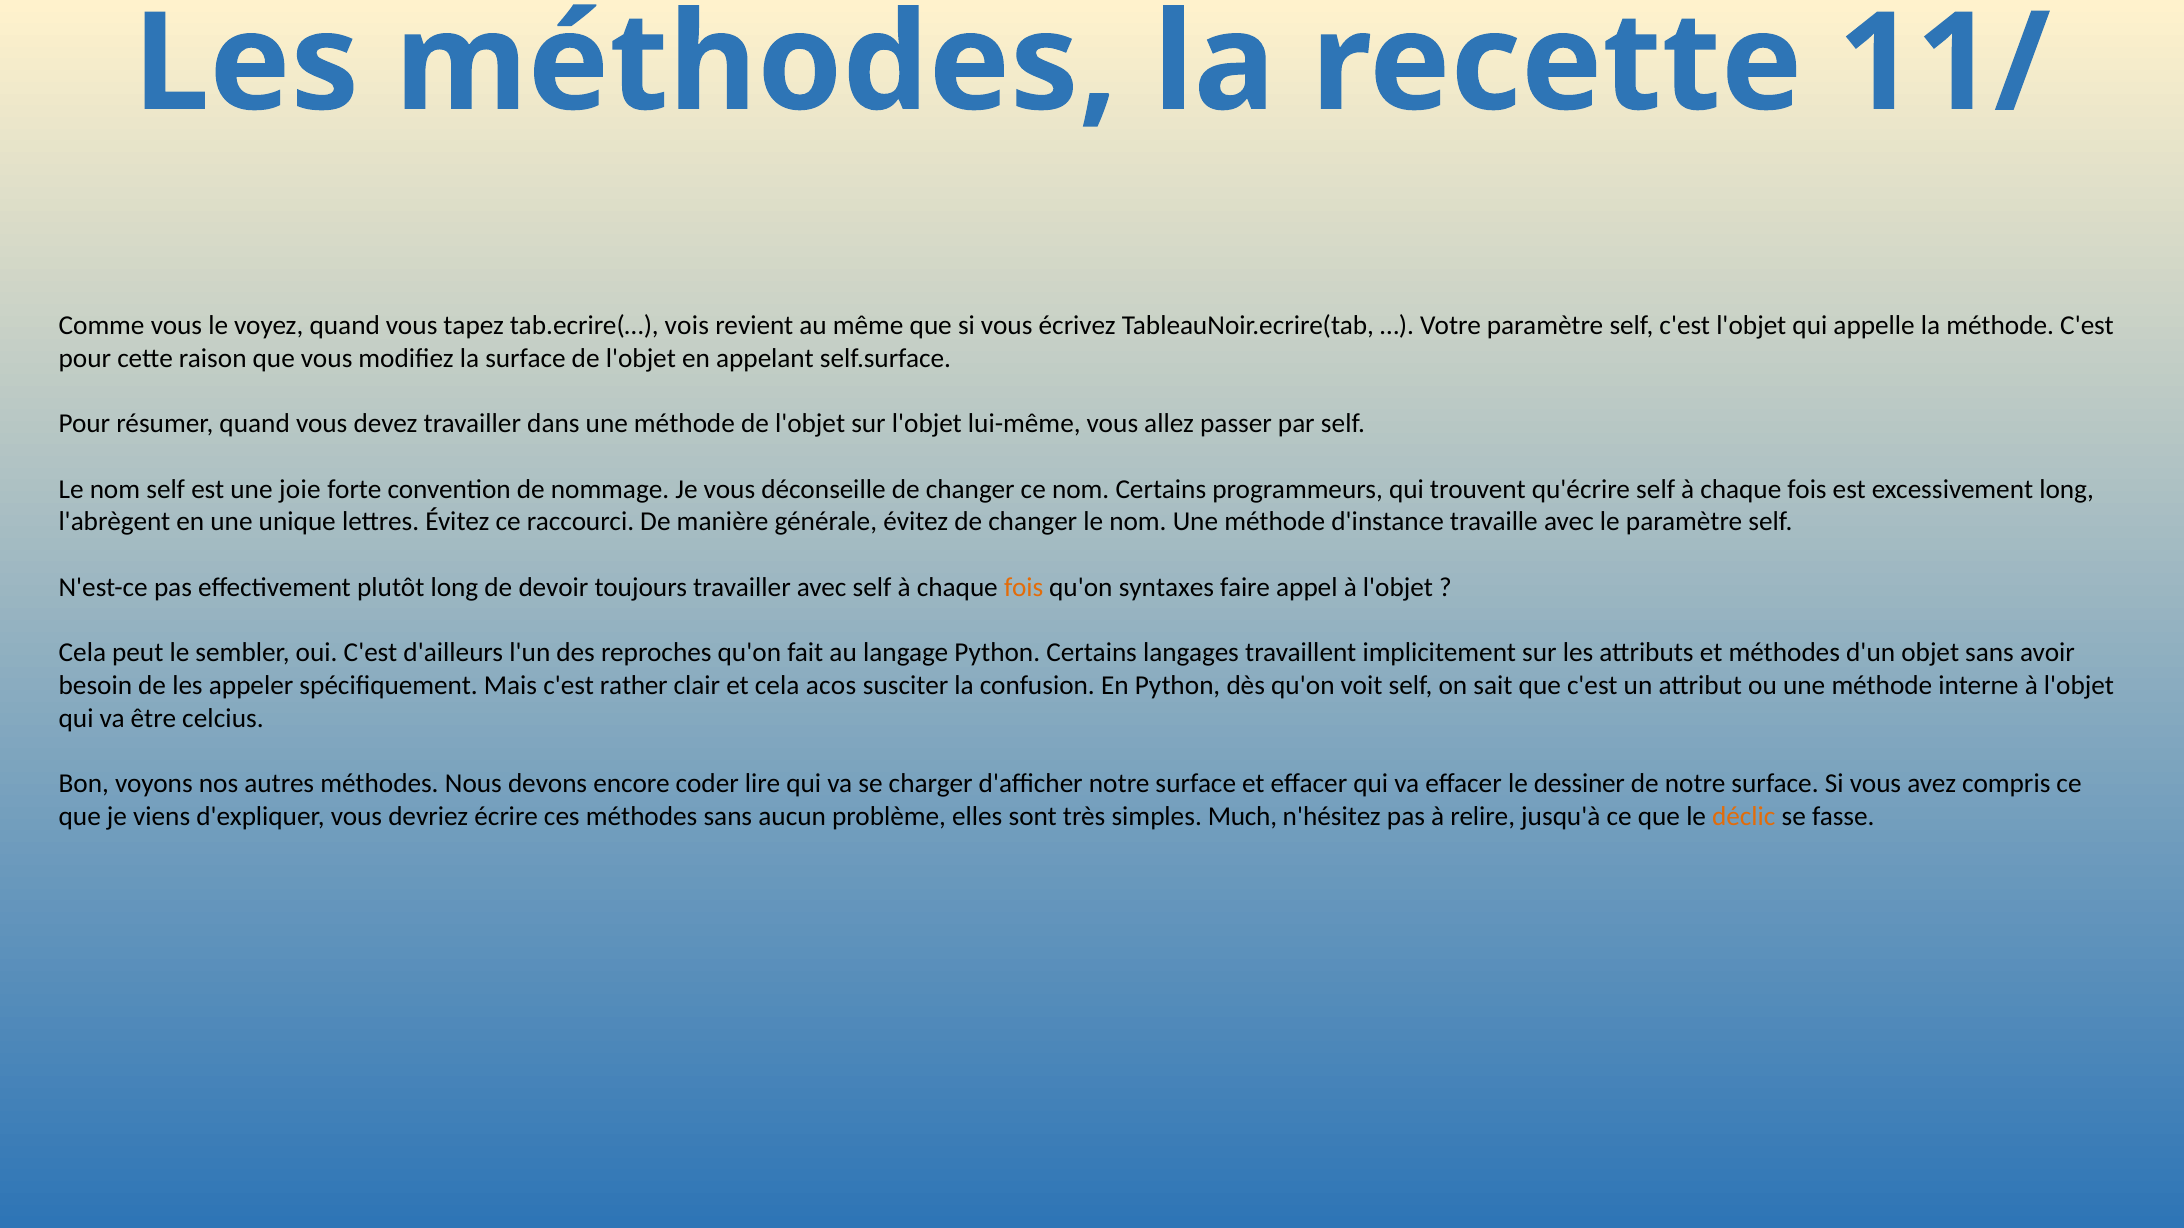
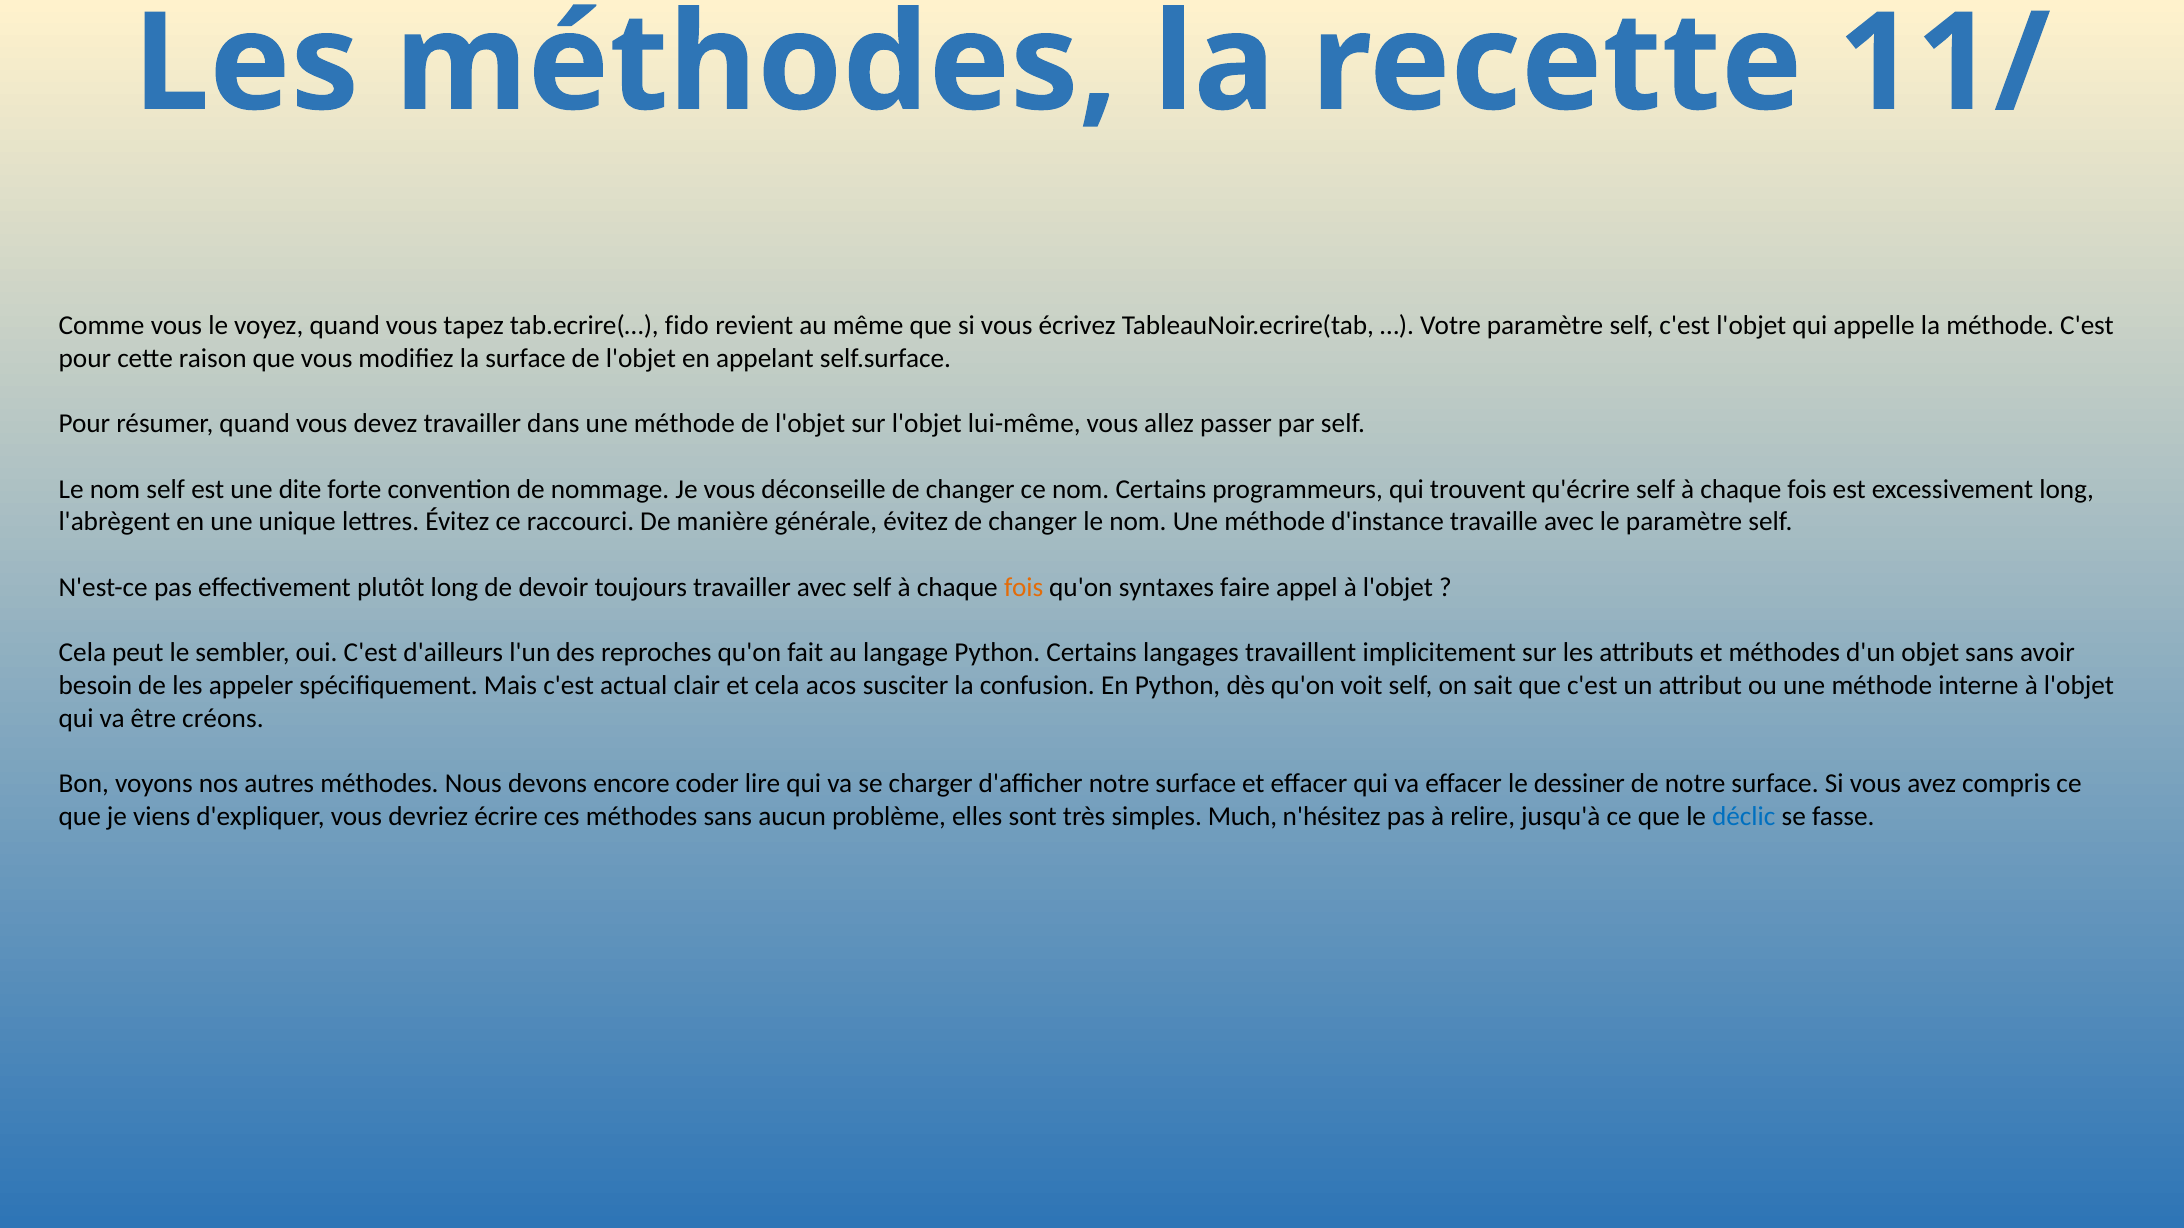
vois: vois -> fido
joie: joie -> dite
rather: rather -> actual
celcius: celcius -> créons
déclic colour: orange -> blue
